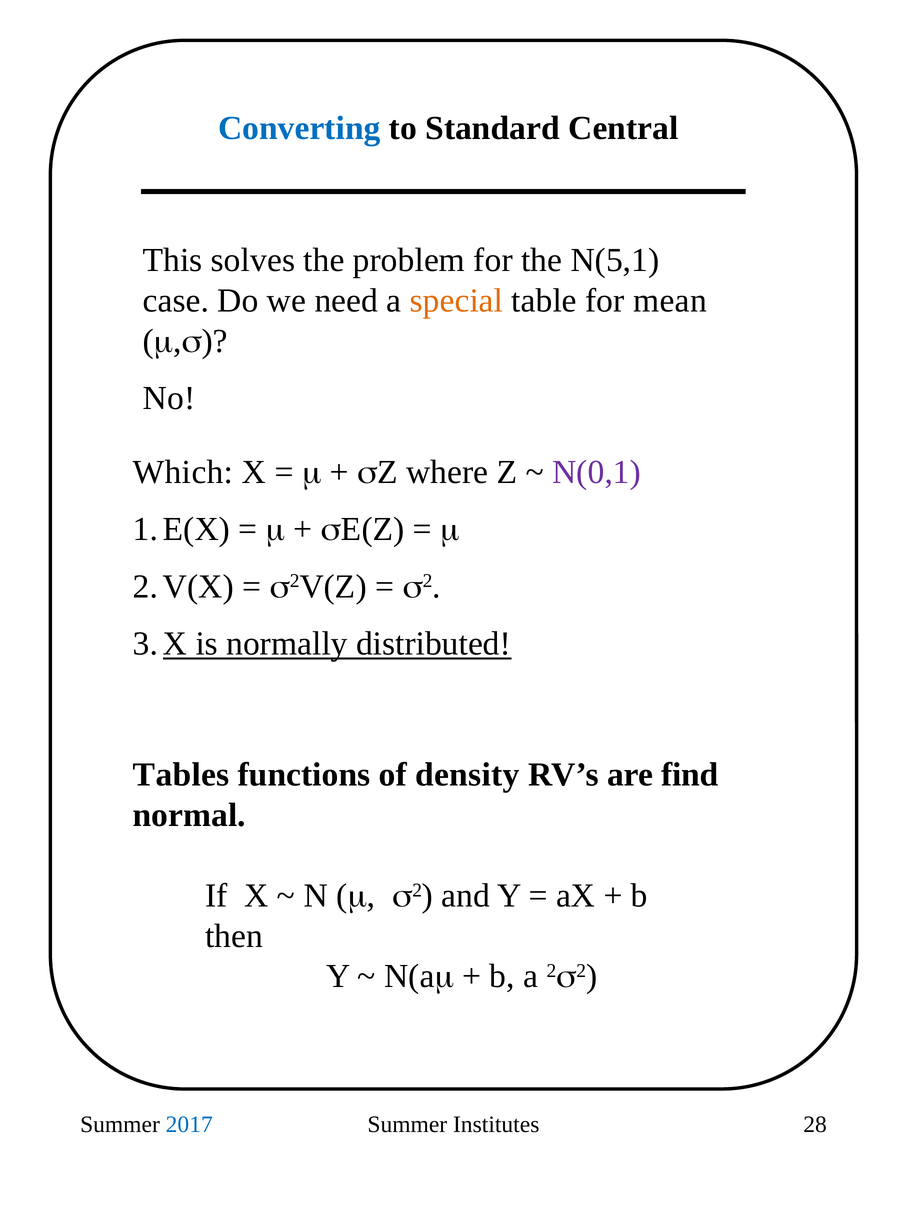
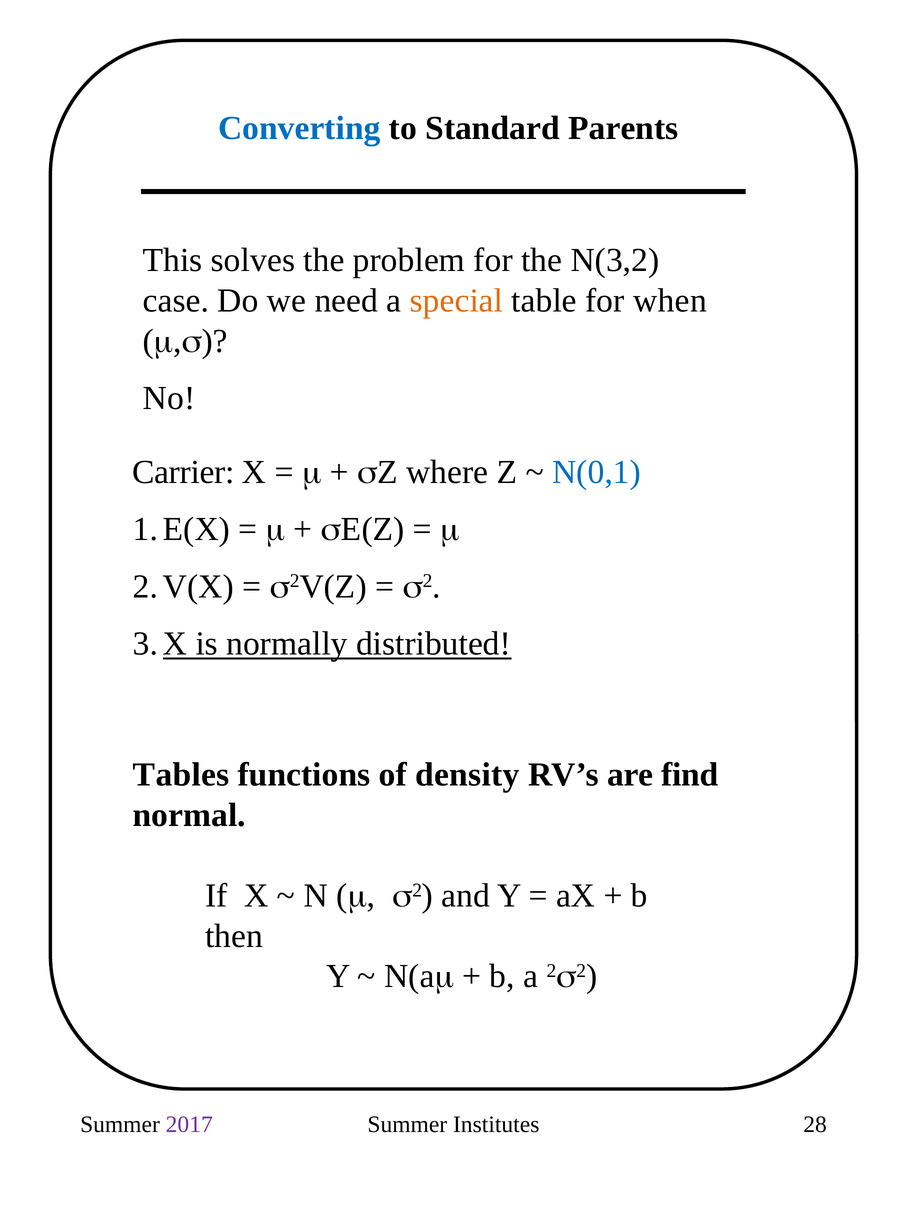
Central: Central -> Parents
N(5,1: N(5,1 -> N(3,2
mean: mean -> when
Which: Which -> Carrier
N(0,1 colour: purple -> blue
2017 colour: blue -> purple
